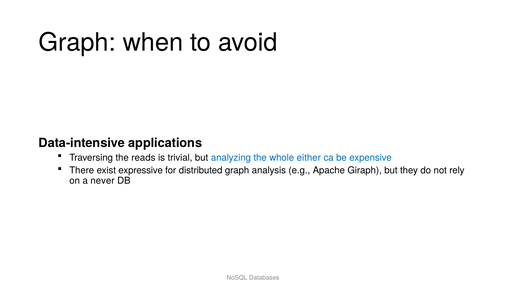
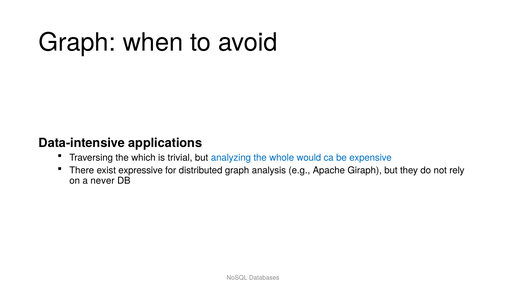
reads: reads -> which
either: either -> would
